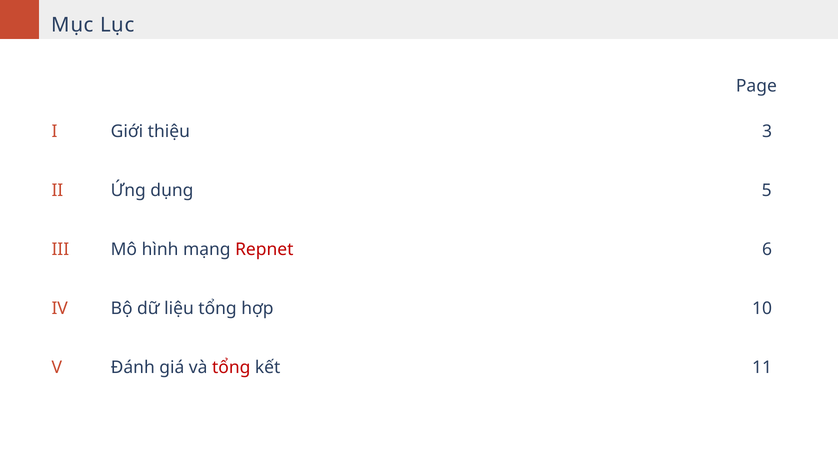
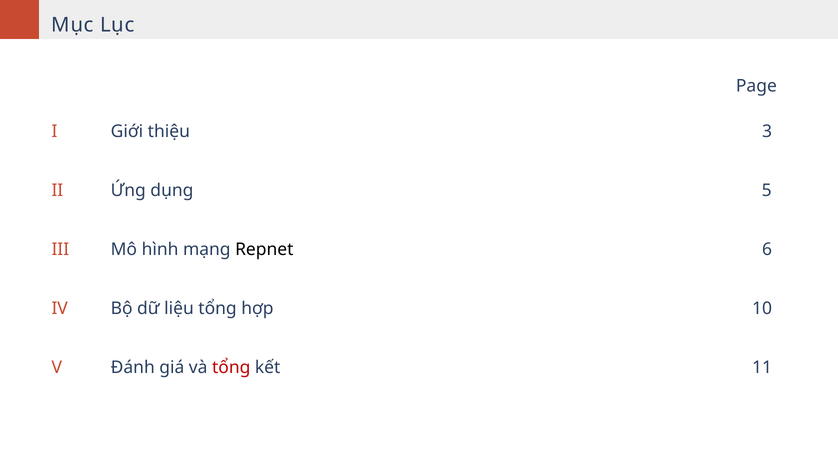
Repnet colour: red -> black
